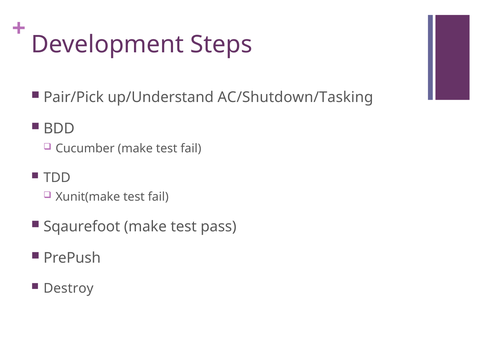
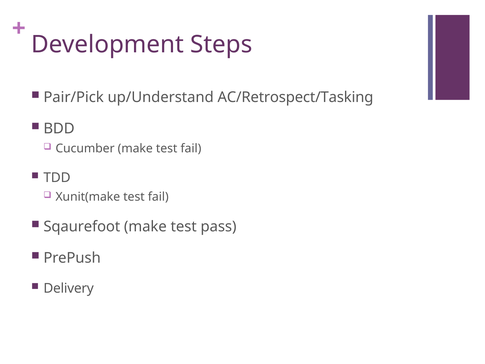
AC/Shutdown/Tasking: AC/Shutdown/Tasking -> AC/Retrospect/Tasking
Destroy: Destroy -> Delivery
